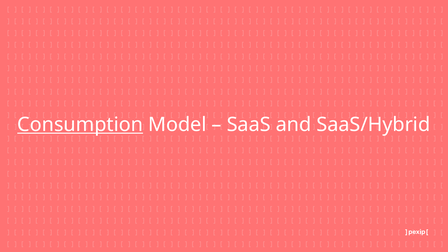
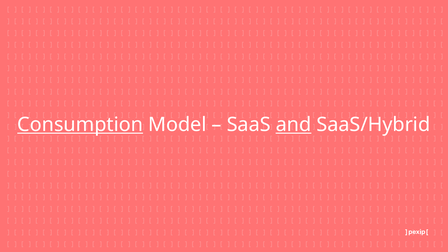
and underline: none -> present
